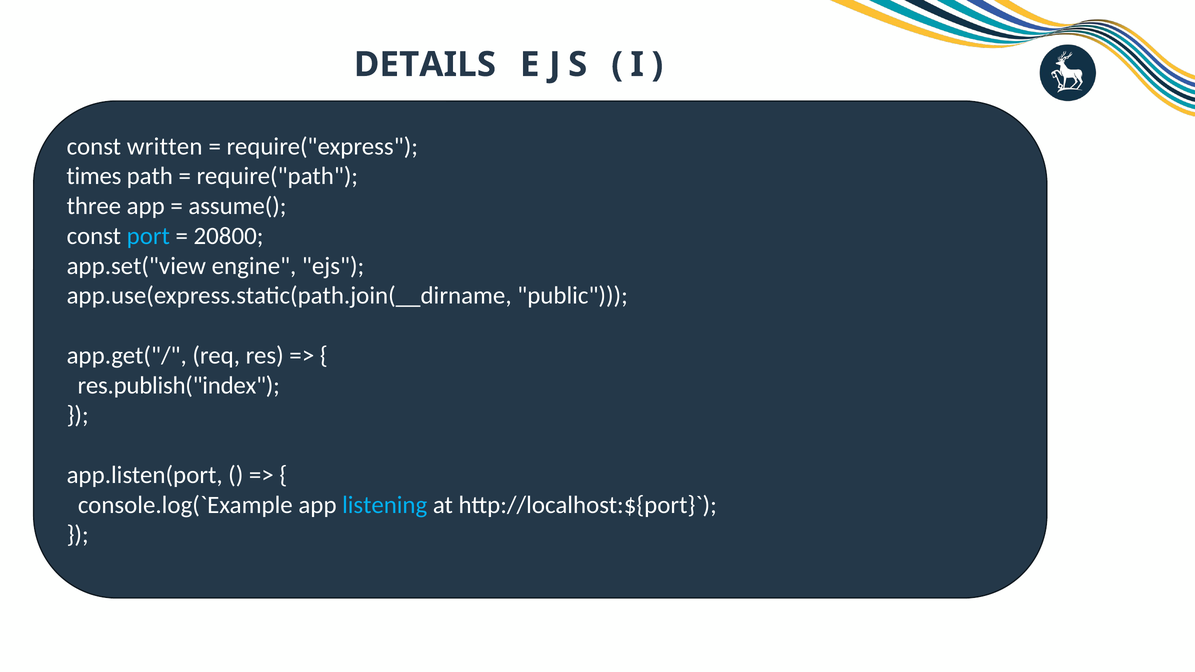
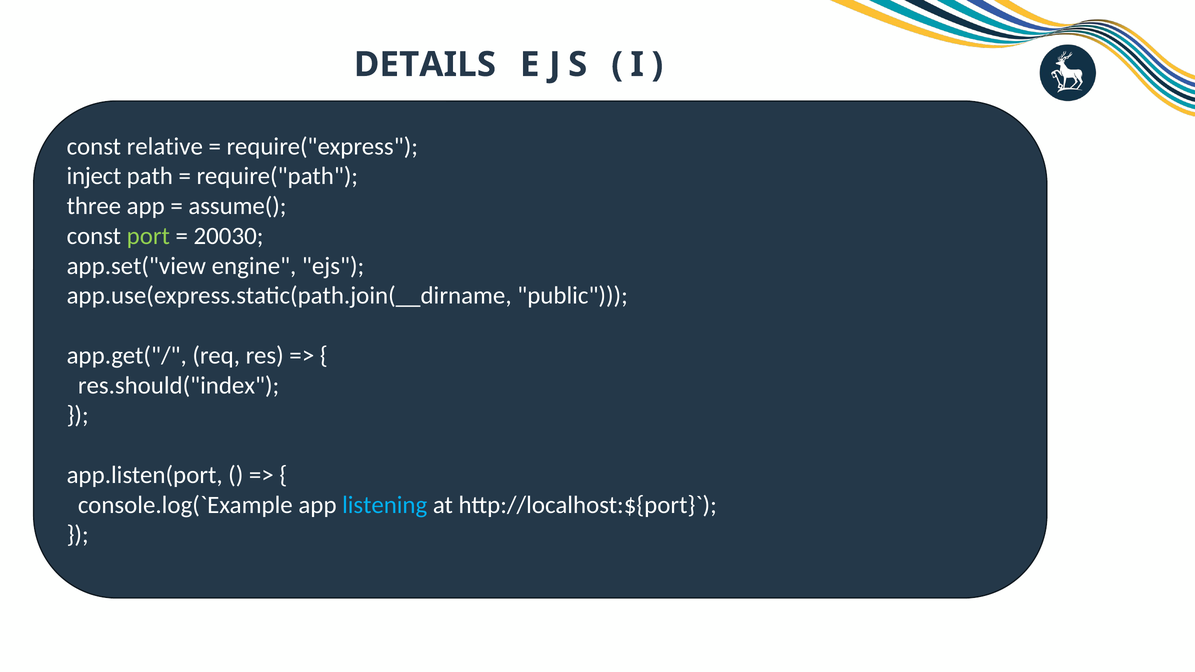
written: written -> relative
times: times -> inject
port colour: light blue -> light green
20800: 20800 -> 20030
res.publish("index: res.publish("index -> res.should("index
